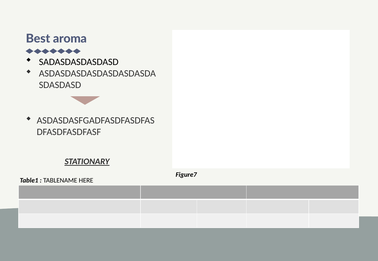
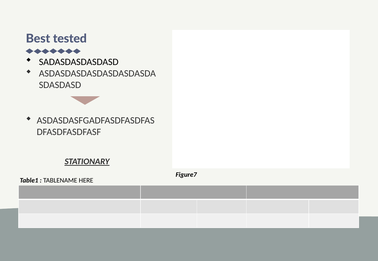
aroma: aroma -> tested
